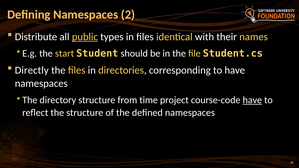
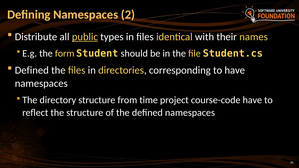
start: start -> form
Directly at (32, 70): Directly -> Defined
have at (252, 100) underline: present -> none
